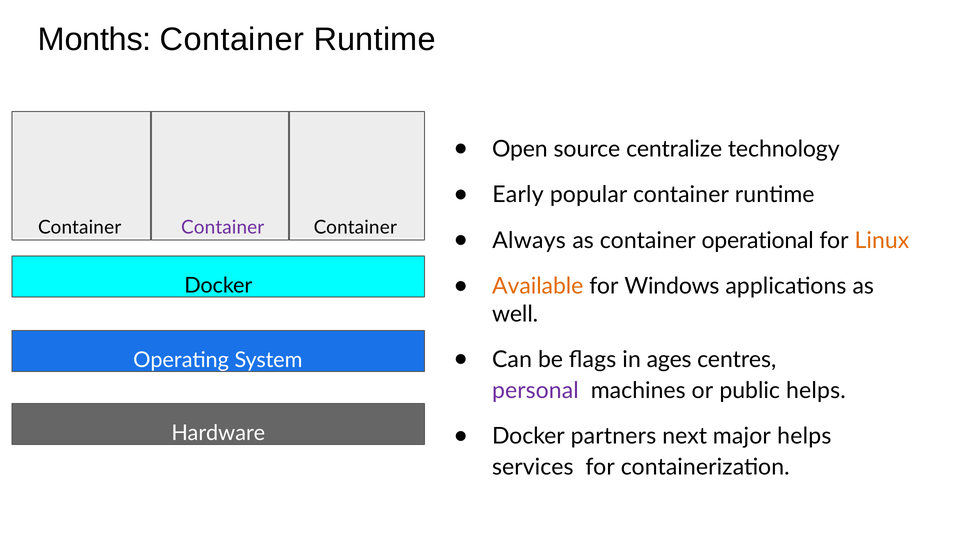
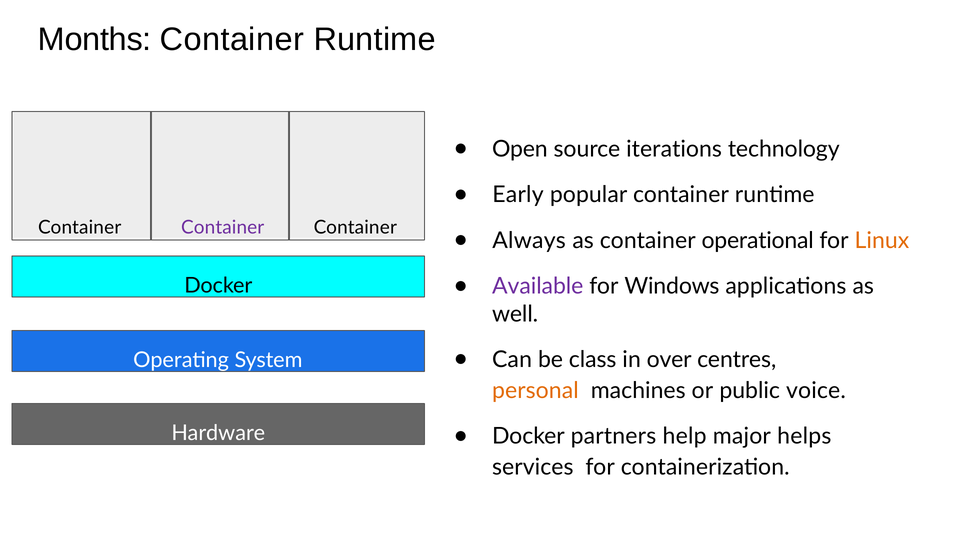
centralize: centralize -> iterations
Available colour: orange -> purple
ﬂags: ﬂags -> class
ages: ages -> over
personal colour: purple -> orange
public helps: helps -> voice
next: next -> help
